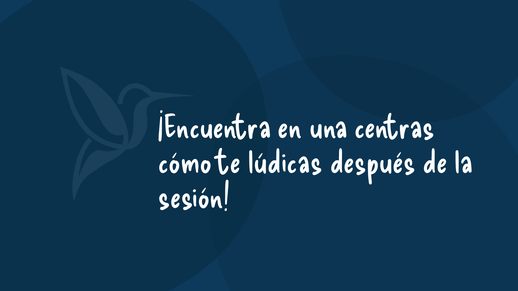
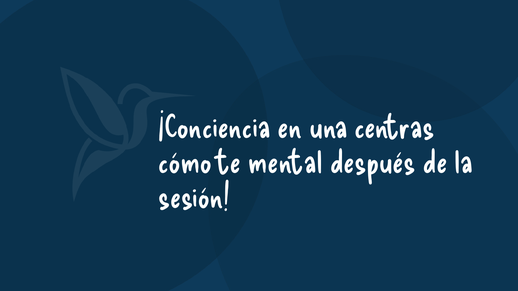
¡Encuentra: ¡Encuentra -> ¡Conciencia
lúdicas: lúdicas -> mental
